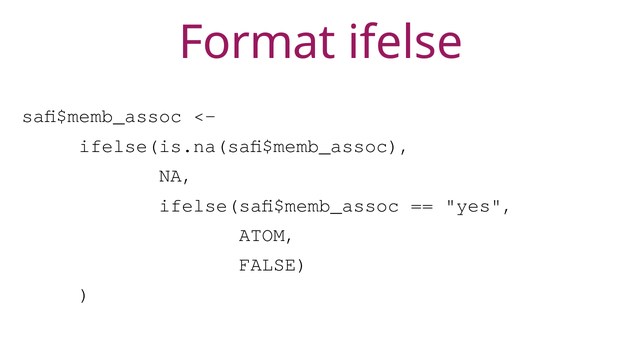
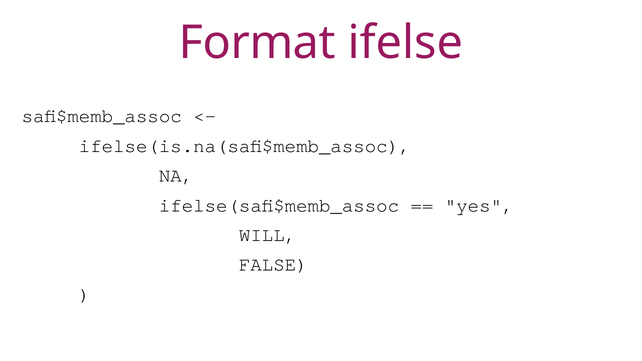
ATOM: ATOM -> WILL
